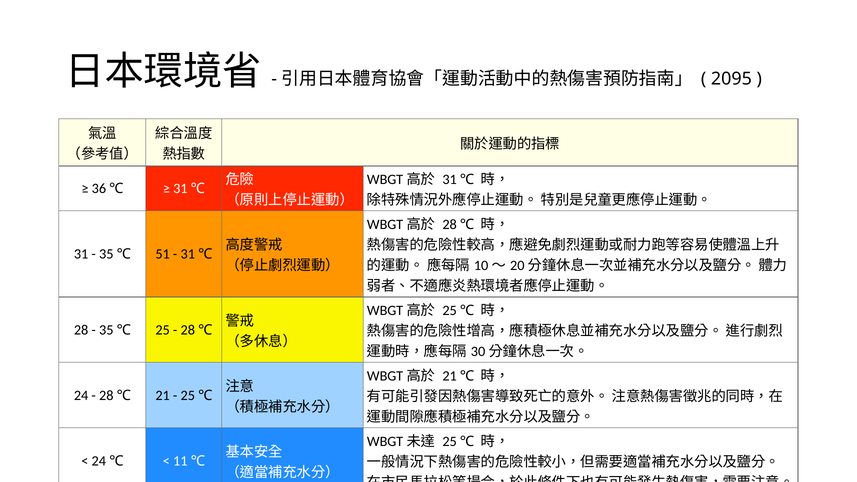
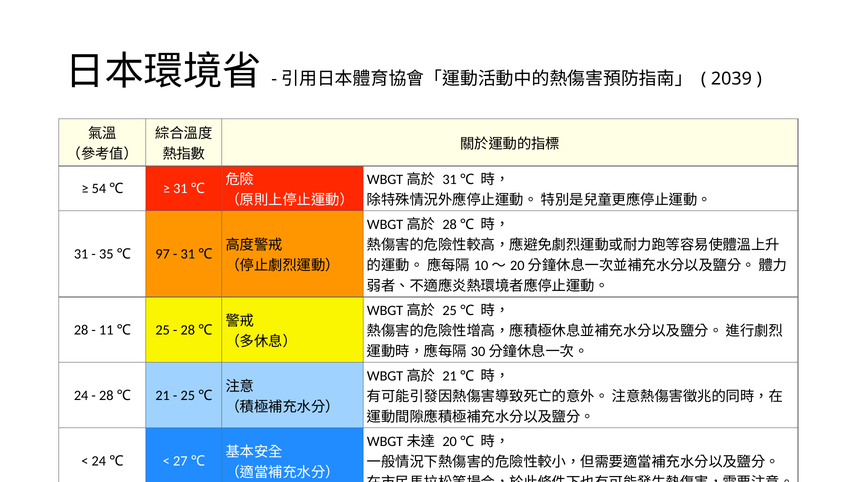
2095: 2095 -> 2039
36: 36 -> 54
51: 51 -> 97
35 at (106, 330): 35 -> 11
25 at (450, 442): 25 -> 20
11: 11 -> 27
